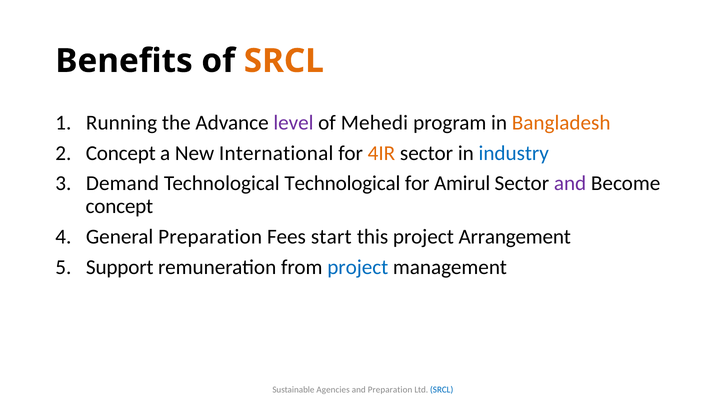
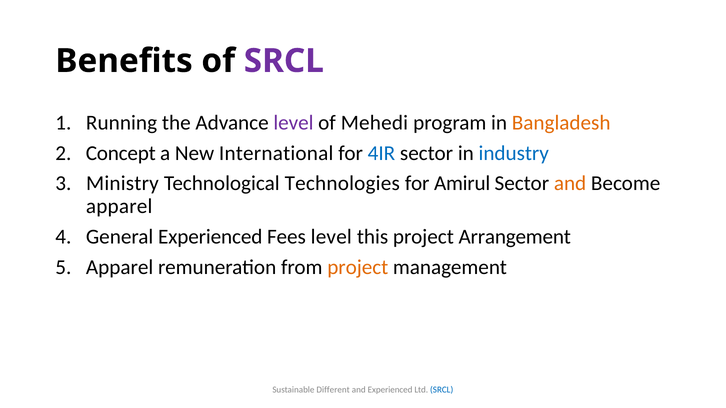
SRCL at (284, 61) colour: orange -> purple
4IR colour: orange -> blue
Demand: Demand -> Ministry
Technological Technological: Technological -> Technologies
and at (570, 184) colour: purple -> orange
concept at (119, 206): concept -> apparel
General Preparation: Preparation -> Experienced
Fees start: start -> level
Support at (120, 267): Support -> Apparel
project at (358, 267) colour: blue -> orange
Agencies: Agencies -> Different
and Preparation: Preparation -> Experienced
